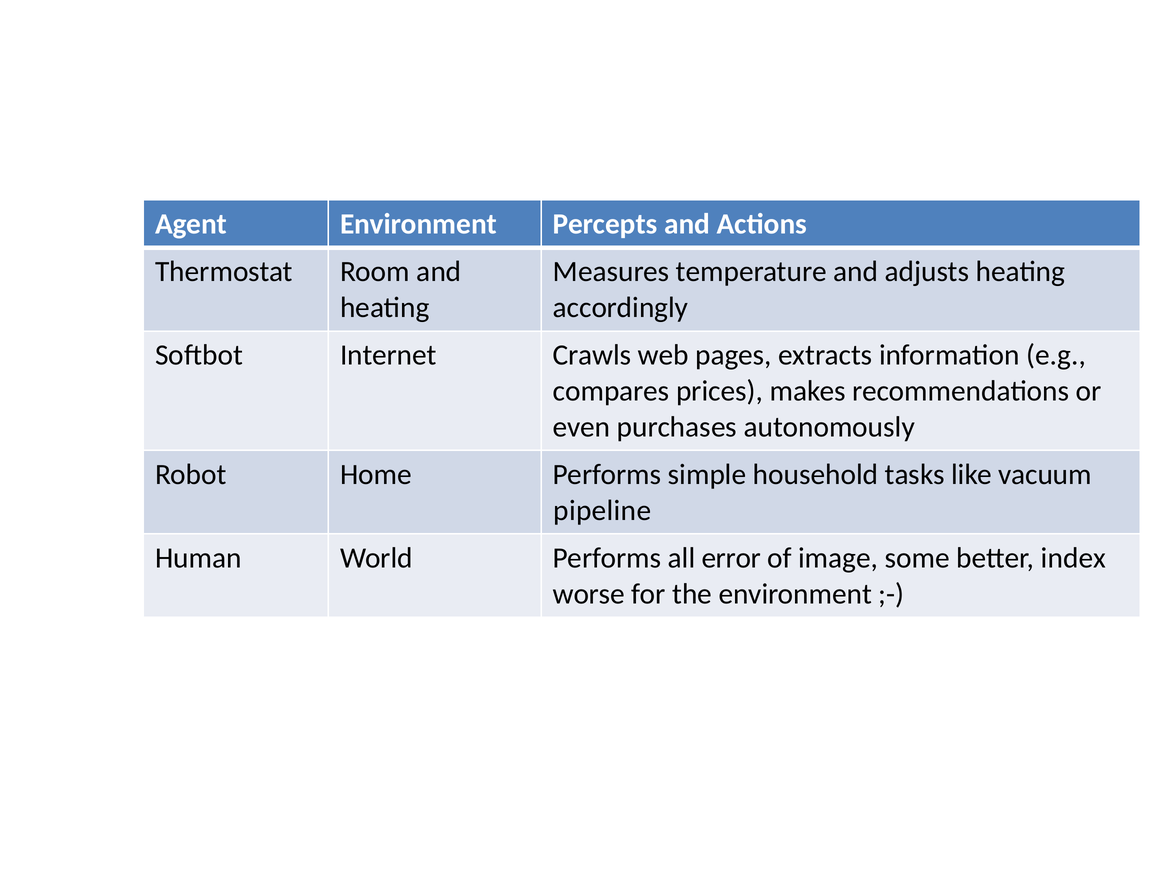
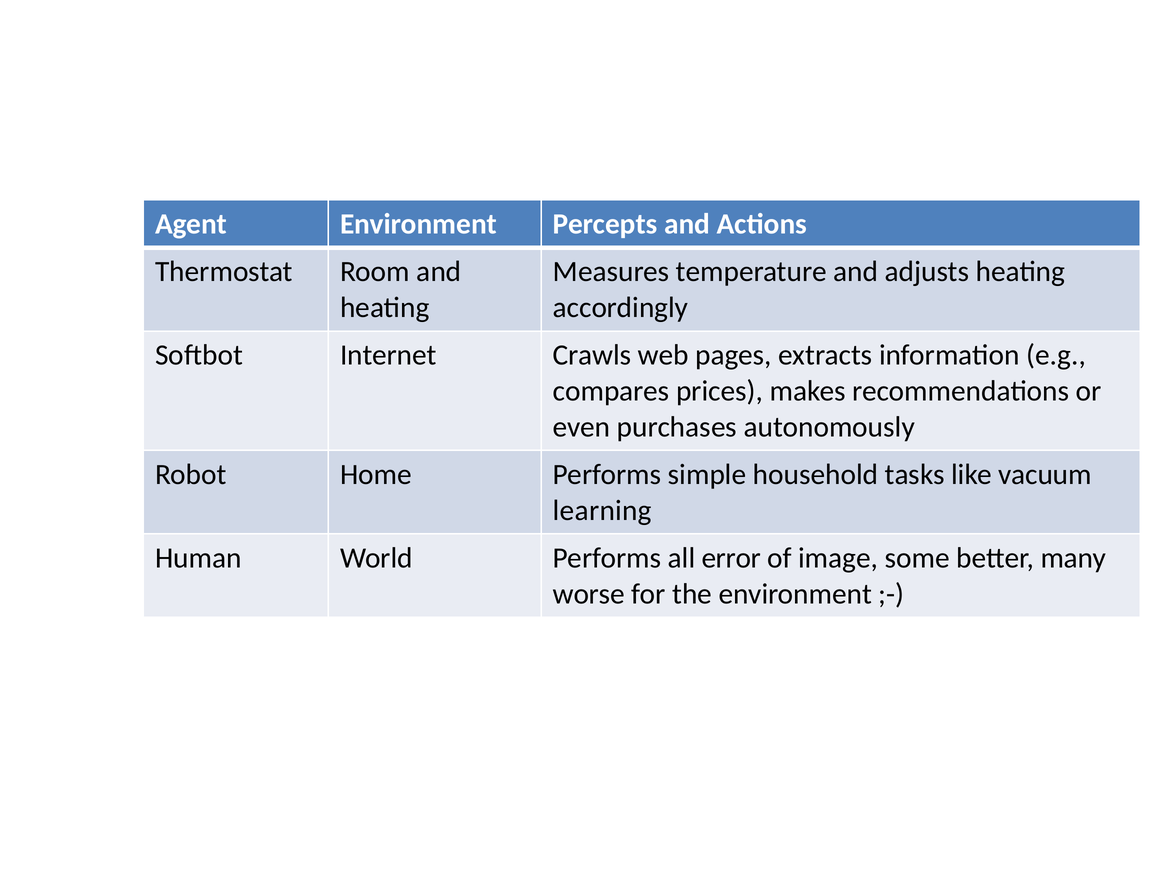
pipeline: pipeline -> learning
index: index -> many
